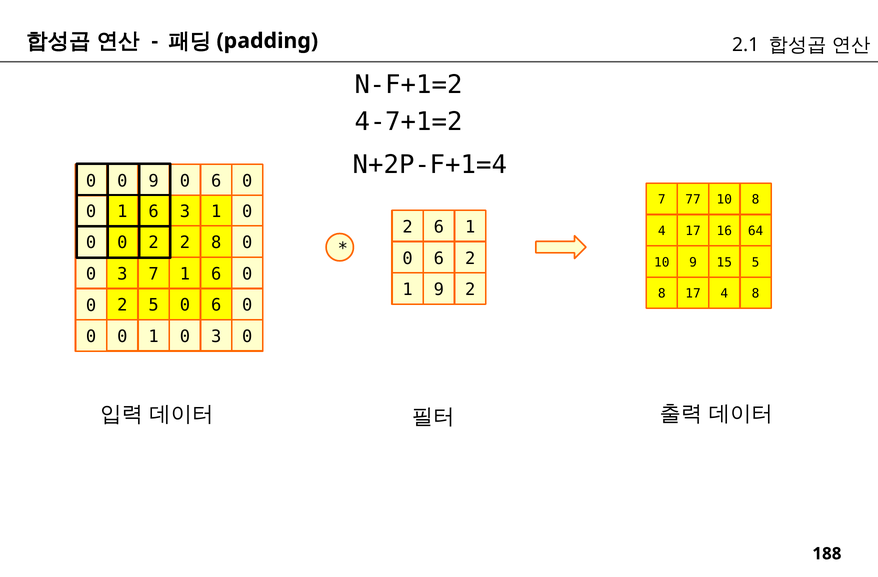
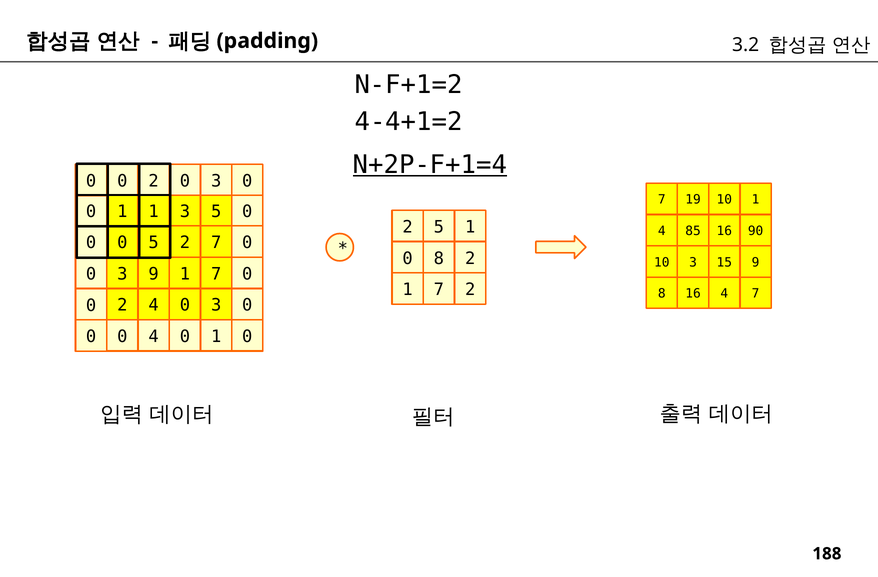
2.1: 2.1 -> 3.2
4-7+1=2: 4-7+1=2 -> 4-4+1=2
N+2P-F+1=4 underline: none -> present
0 9: 9 -> 2
6 at (216, 181): 6 -> 3
77: 77 -> 19
10 8: 8 -> 1
6 at (154, 211): 6 -> 1
3 1: 1 -> 5
2 6: 6 -> 5
4 17: 17 -> 85
64: 64 -> 90
0 2: 2 -> 5
2 8: 8 -> 7
6 at (439, 258): 6 -> 8
10 9: 9 -> 3
15 5: 5 -> 9
3 7: 7 -> 9
6 at (216, 274): 6 -> 7
9 at (439, 290): 9 -> 7
8 17: 17 -> 16
4 8: 8 -> 7
2 5: 5 -> 4
6 at (216, 305): 6 -> 3
0 1: 1 -> 4
0 3: 3 -> 1
